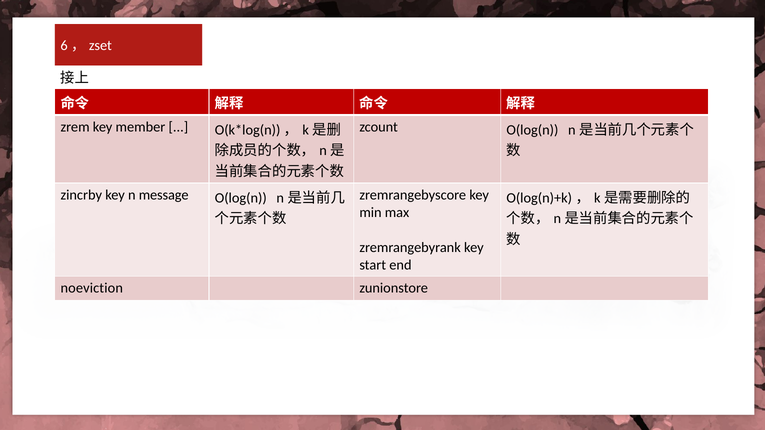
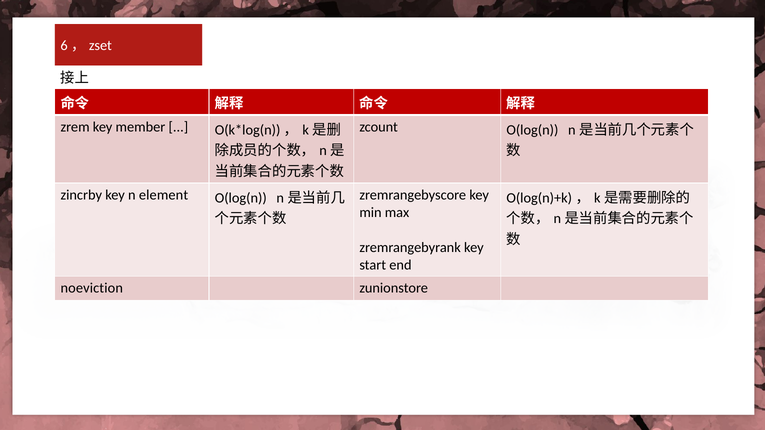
message: message -> element
